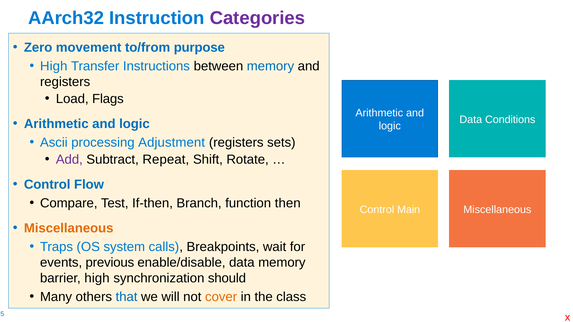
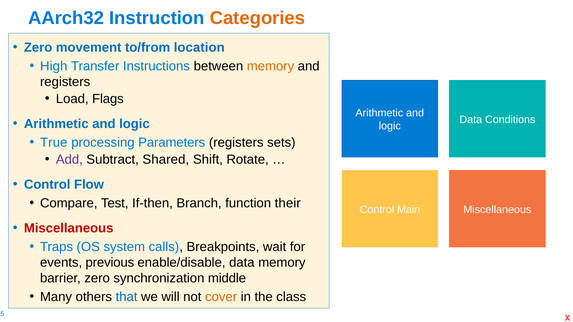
Categories colour: purple -> orange
purpose: purpose -> location
memory at (270, 66) colour: blue -> orange
Ascii: Ascii -> True
Adjustment: Adjustment -> Parameters
Repeat: Repeat -> Shared
then: then -> their
Miscellaneous at (69, 228) colour: orange -> red
barrier high: high -> zero
should: should -> middle
